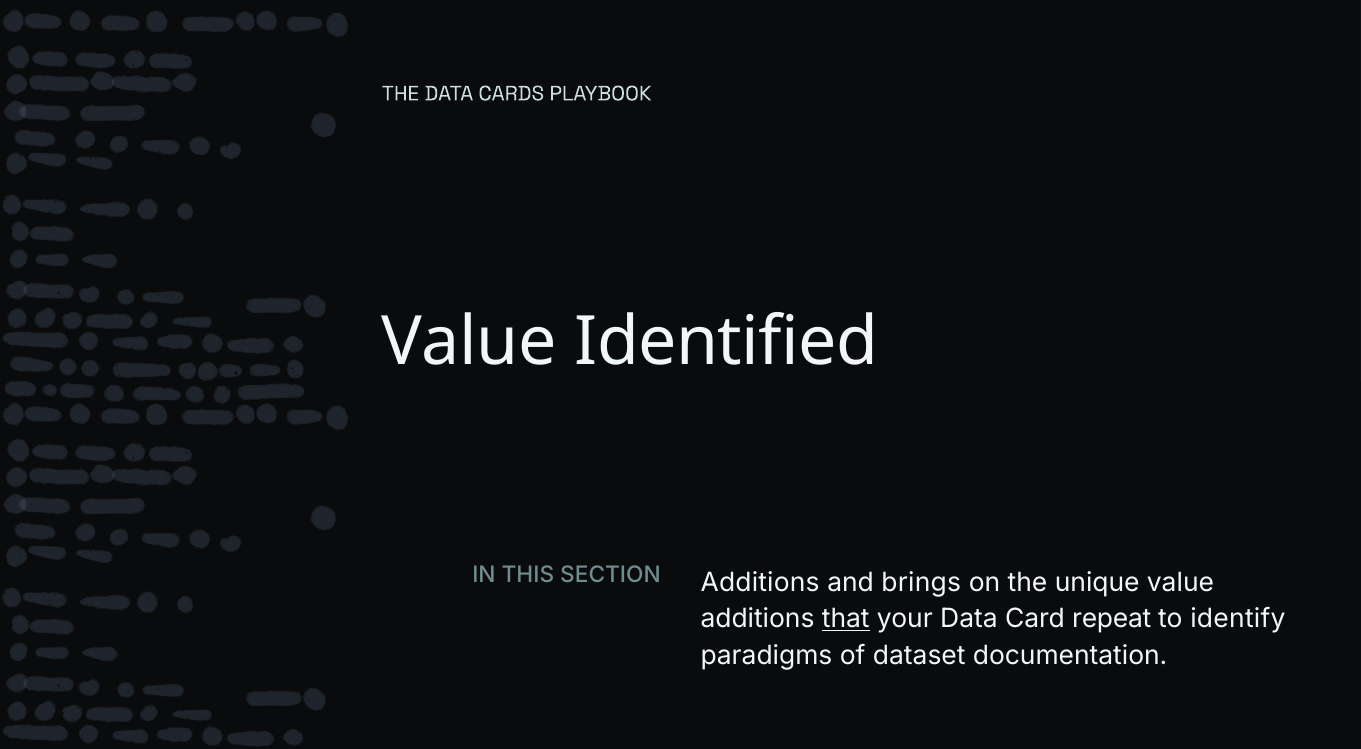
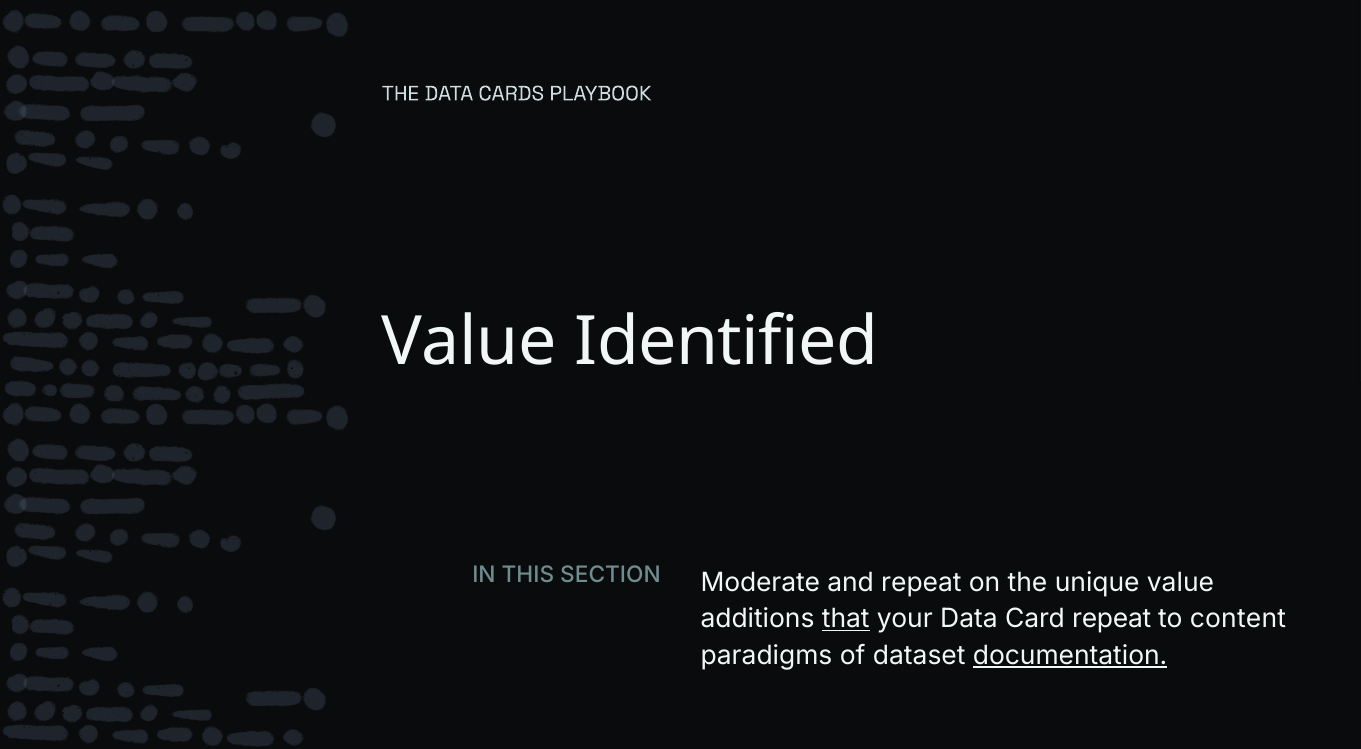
Additions at (760, 582): Additions -> Moderate
and brings: brings -> repeat
identify: identify -> content
documentation underline: none -> present
